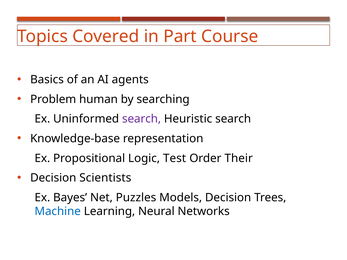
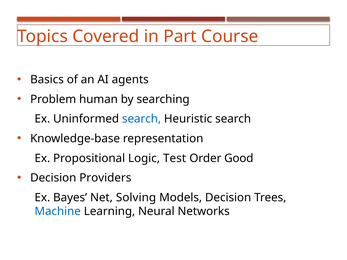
search at (142, 119) colour: purple -> blue
Their: Their -> Good
Scientists: Scientists -> Providers
Puzzles: Puzzles -> Solving
